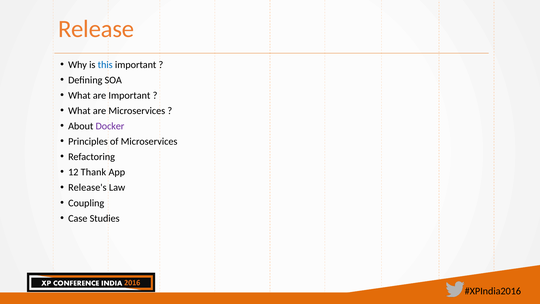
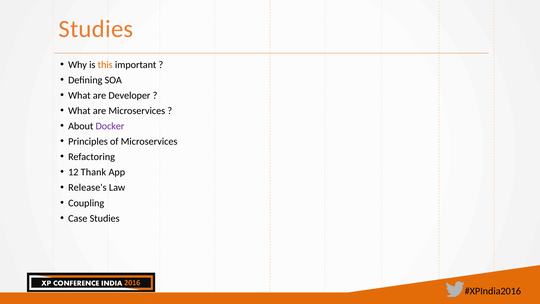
Release at (96, 29): Release -> Studies
this colour: blue -> orange
are Important: Important -> Developer
